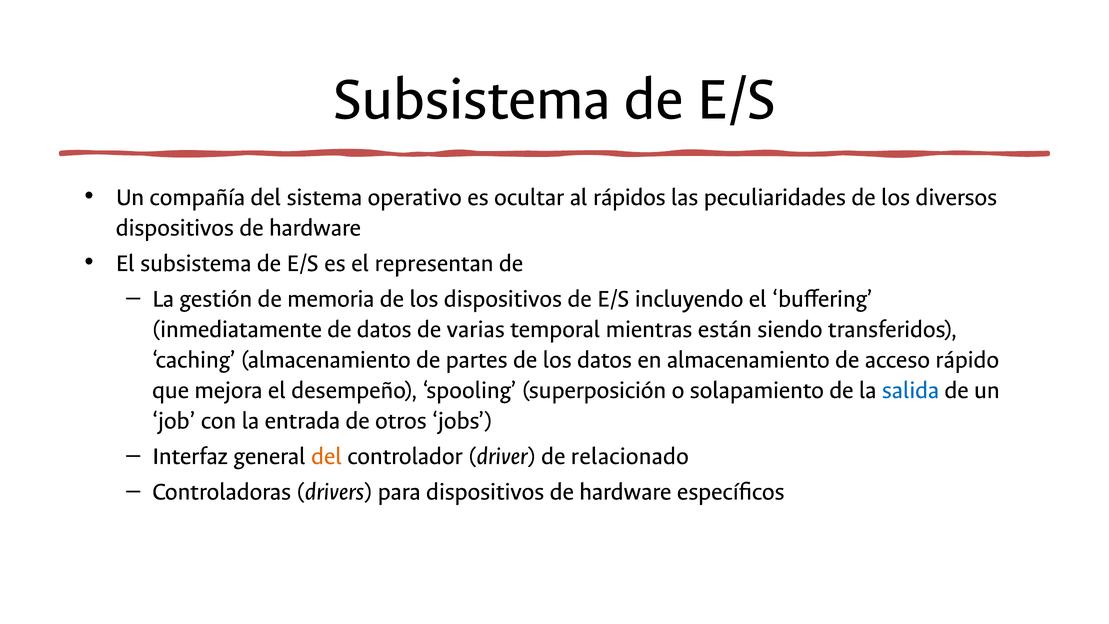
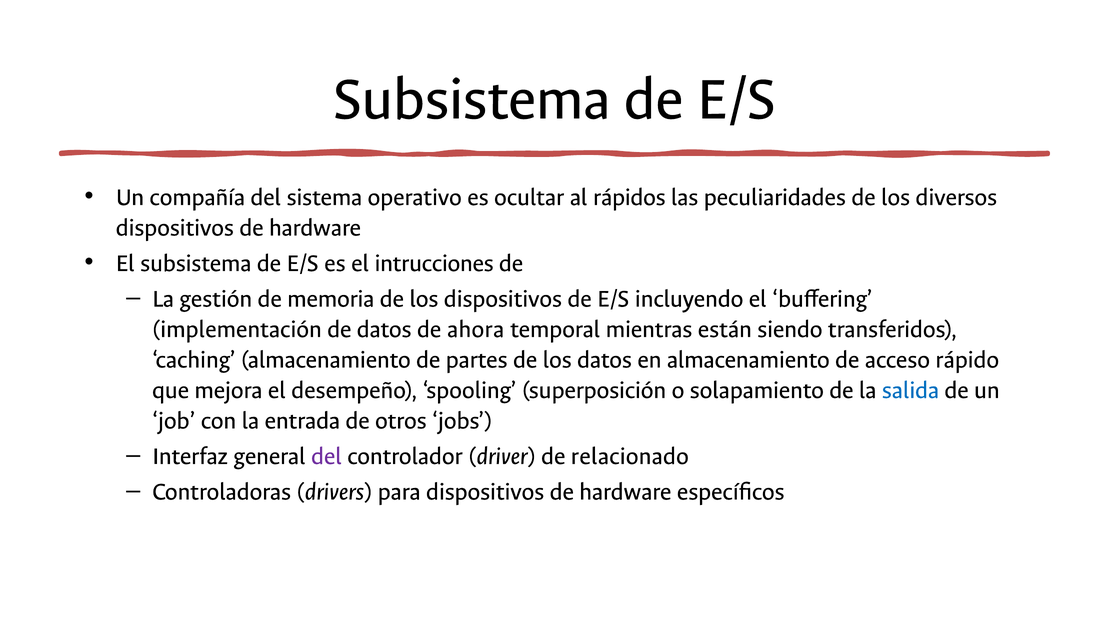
representan: representan -> intrucciones
inmediatamente: inmediatamente -> implementación
varias: varias -> ahora
del at (327, 455) colour: orange -> purple
